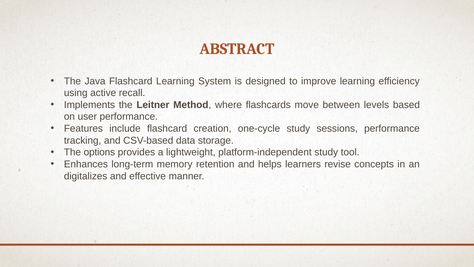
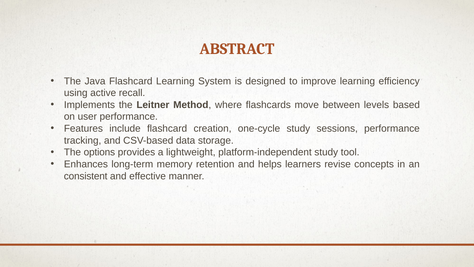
digitalizes: digitalizes -> consistent
